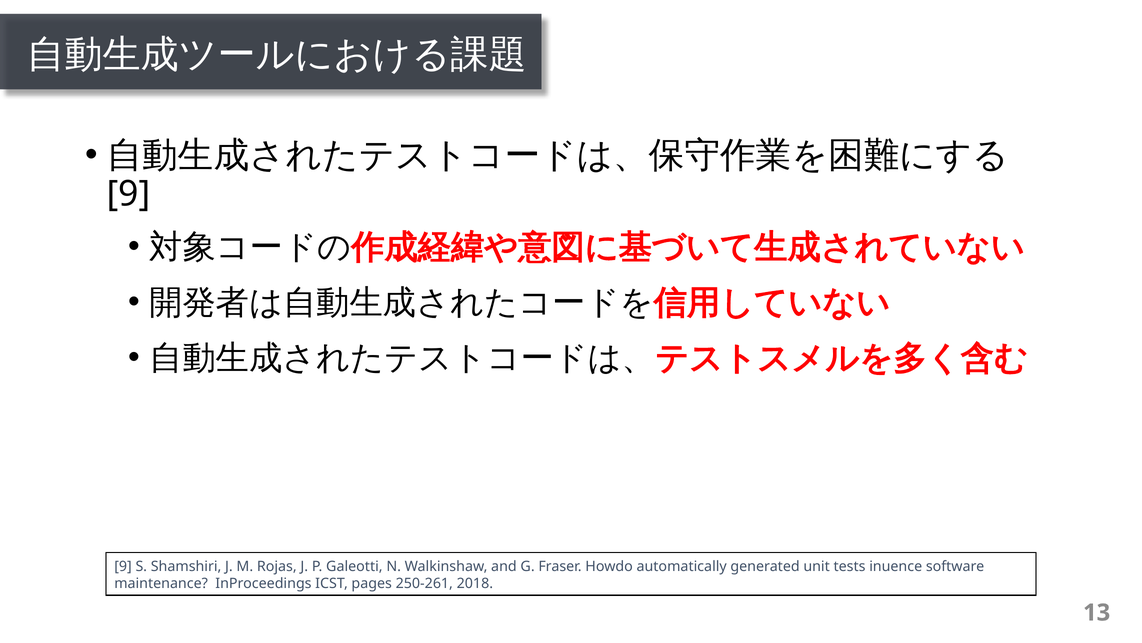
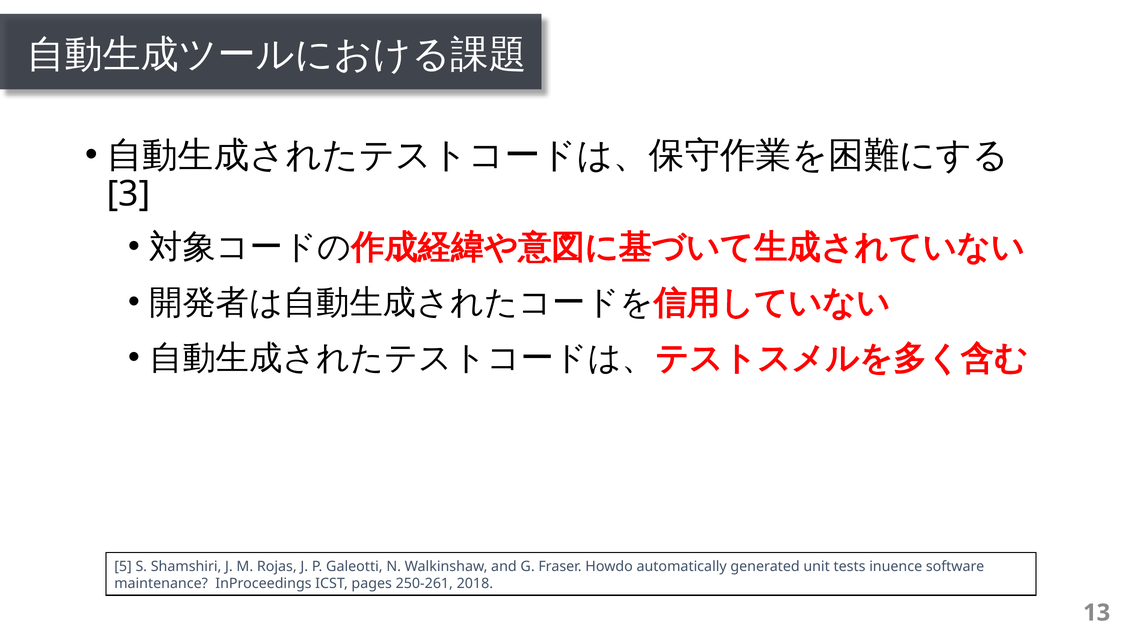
9 at (129, 194): 9 -> 3
9 at (123, 566): 9 -> 5
